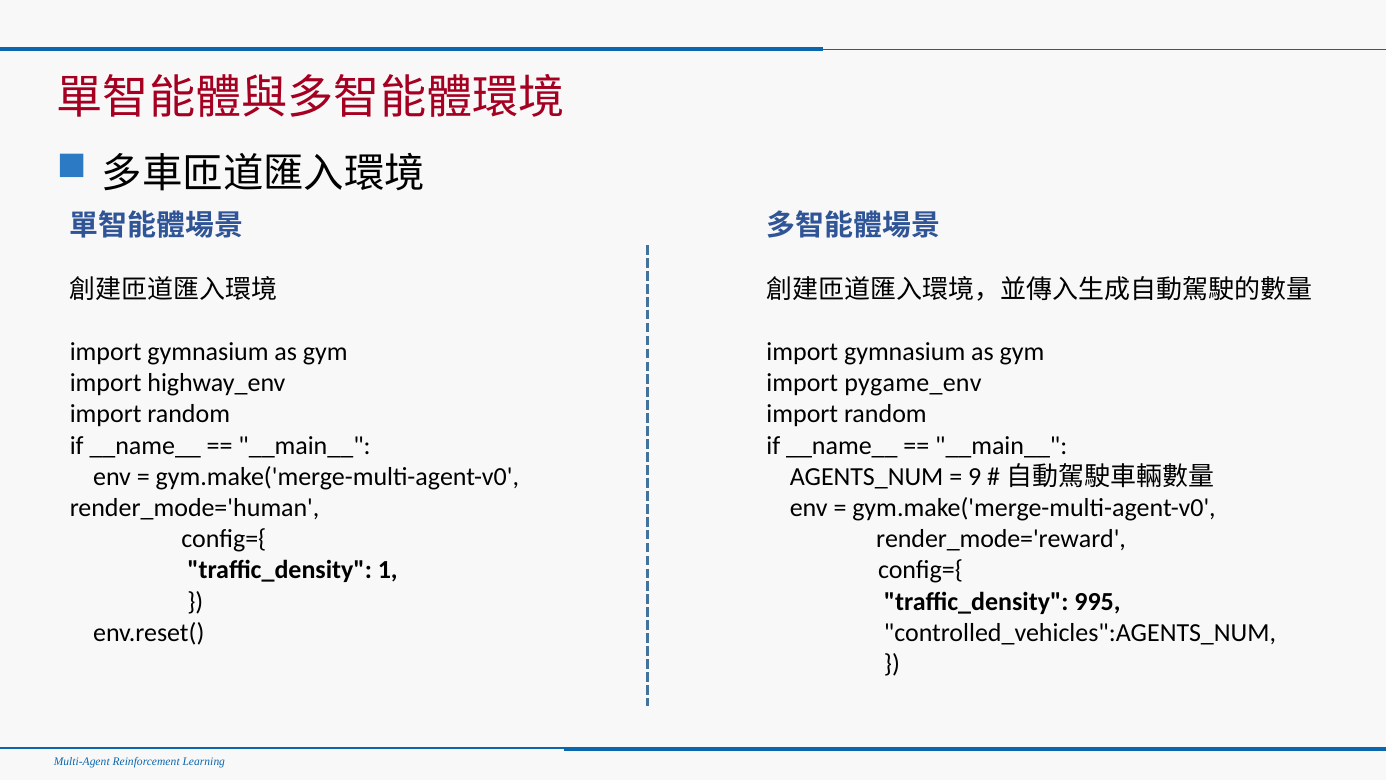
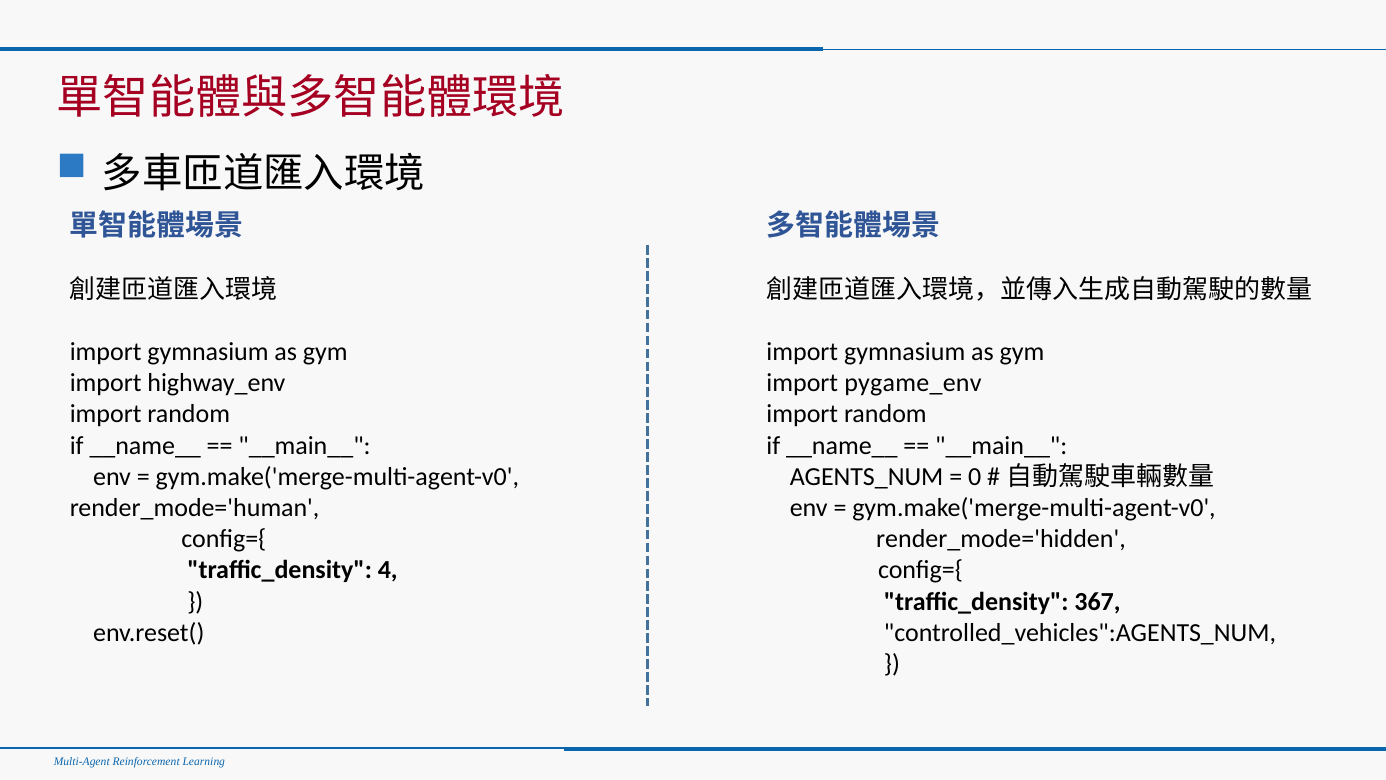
9: 9 -> 0
render_mode='reward: render_mode='reward -> render_mode='hidden
1: 1 -> 4
995: 995 -> 367
